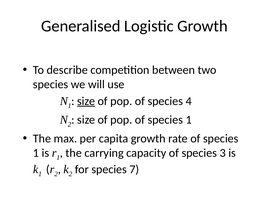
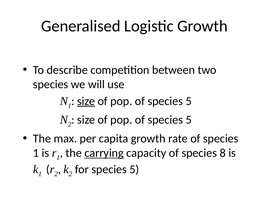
4 at (189, 101): 4 -> 5
1 at (189, 120): 1 -> 5
carrying underline: none -> present
3: 3 -> 8
for species 7: 7 -> 5
